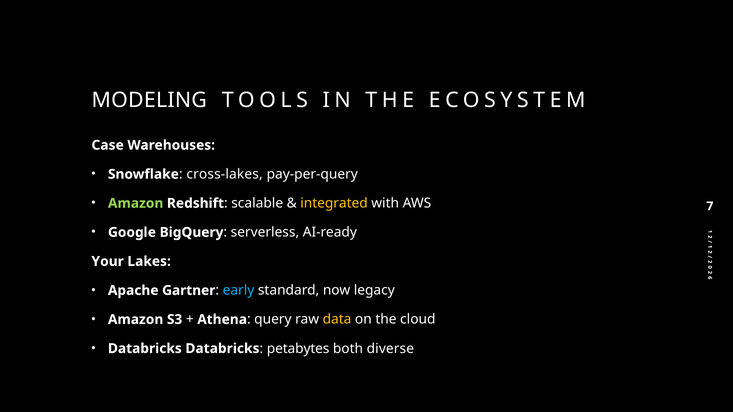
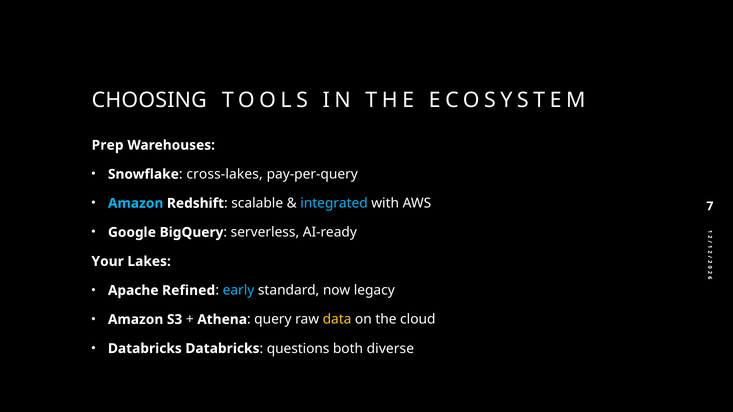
MODELING: MODELING -> CHOOSING
Case: Case -> Prep
Amazon at (136, 203) colour: light green -> light blue
integrated colour: yellow -> light blue
Gartner: Gartner -> Refined
petabytes: petabytes -> questions
